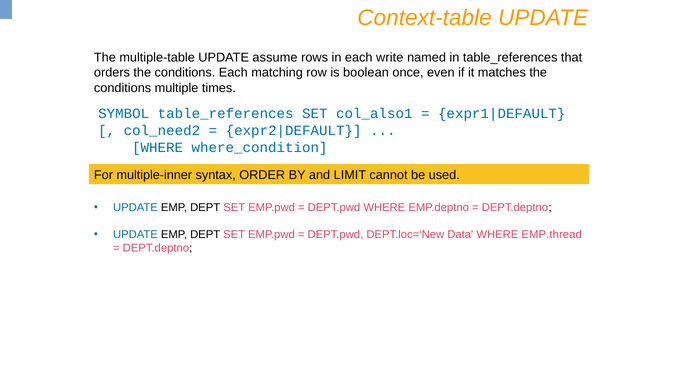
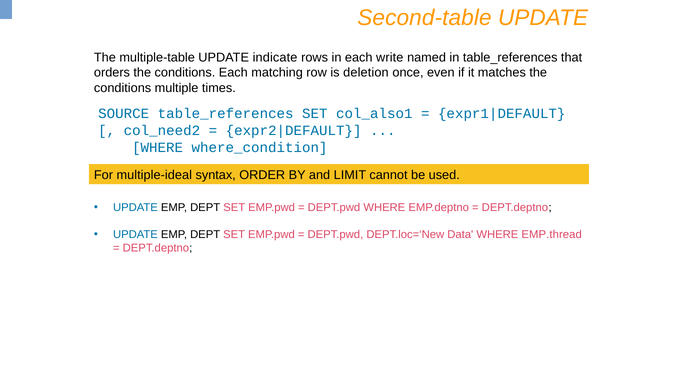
Context-table: Context-table -> Second-table
assume: assume -> indicate
boolean: boolean -> deletion
SYMBOL: SYMBOL -> SOURCE
multiple-inner: multiple-inner -> multiple-ideal
